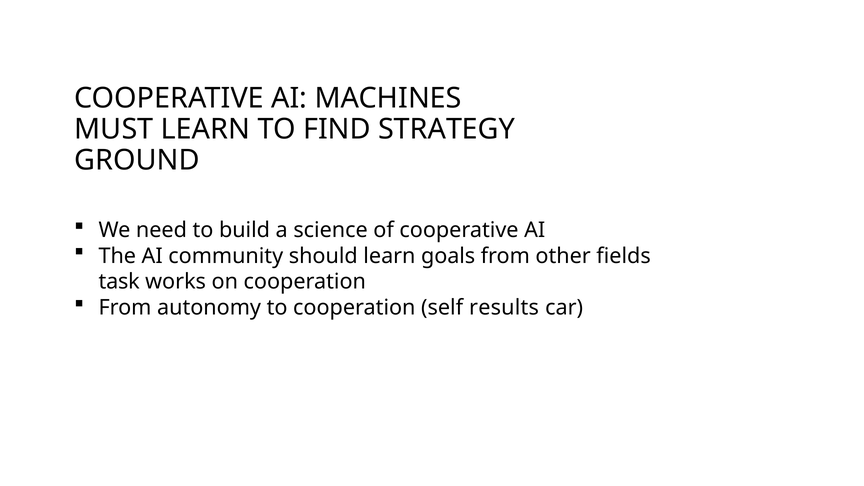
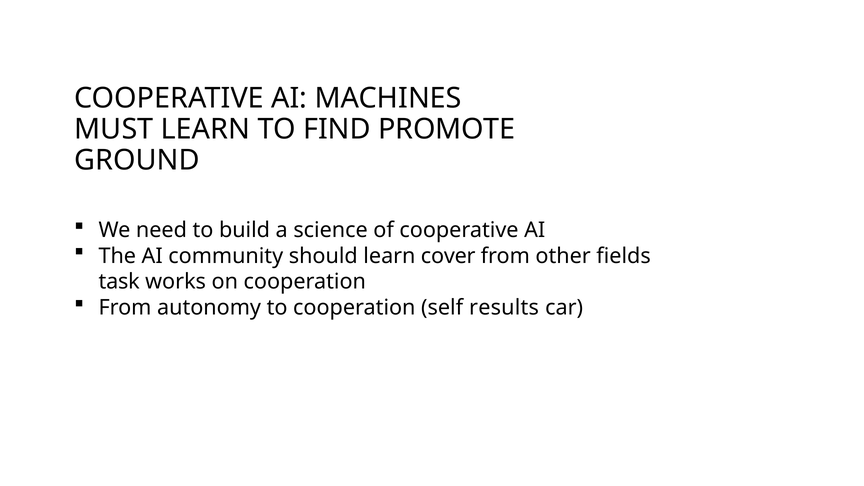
STRATEGY: STRATEGY -> PROMOTE
goals: goals -> cover
